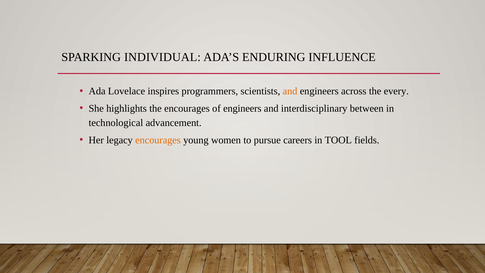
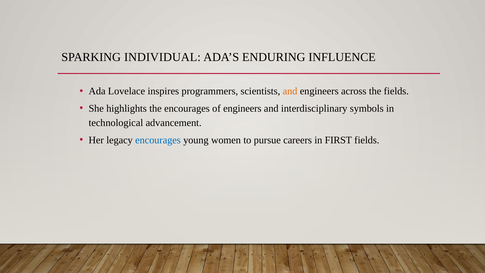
the every: every -> fields
between: between -> symbols
encourages at (158, 140) colour: orange -> blue
TOOL: TOOL -> FIRST
